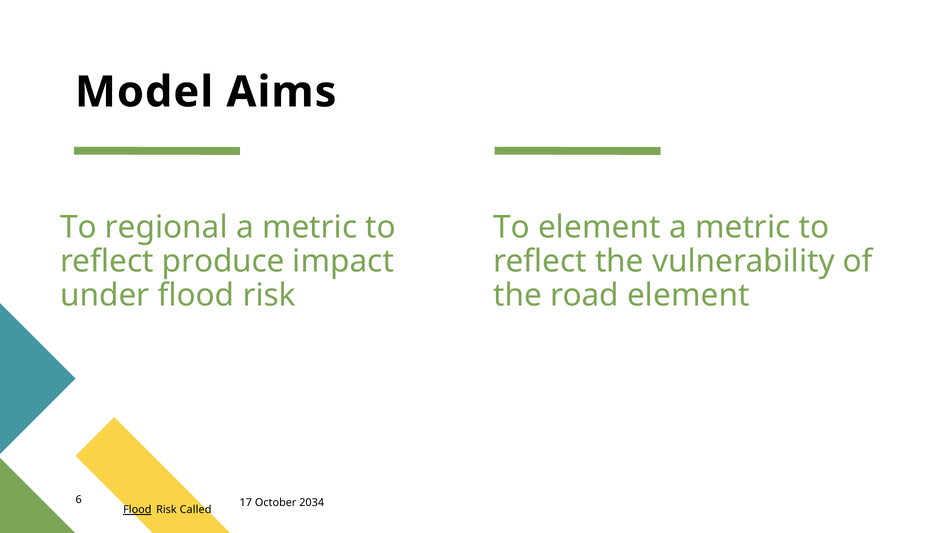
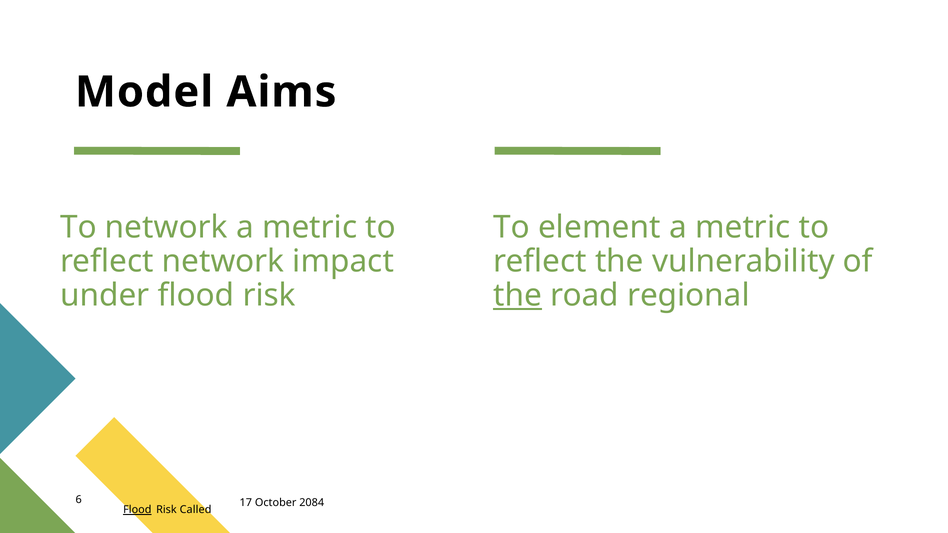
To regional: regional -> network
reflect produce: produce -> network
the at (518, 295) underline: none -> present
road element: element -> regional
2034: 2034 -> 2084
